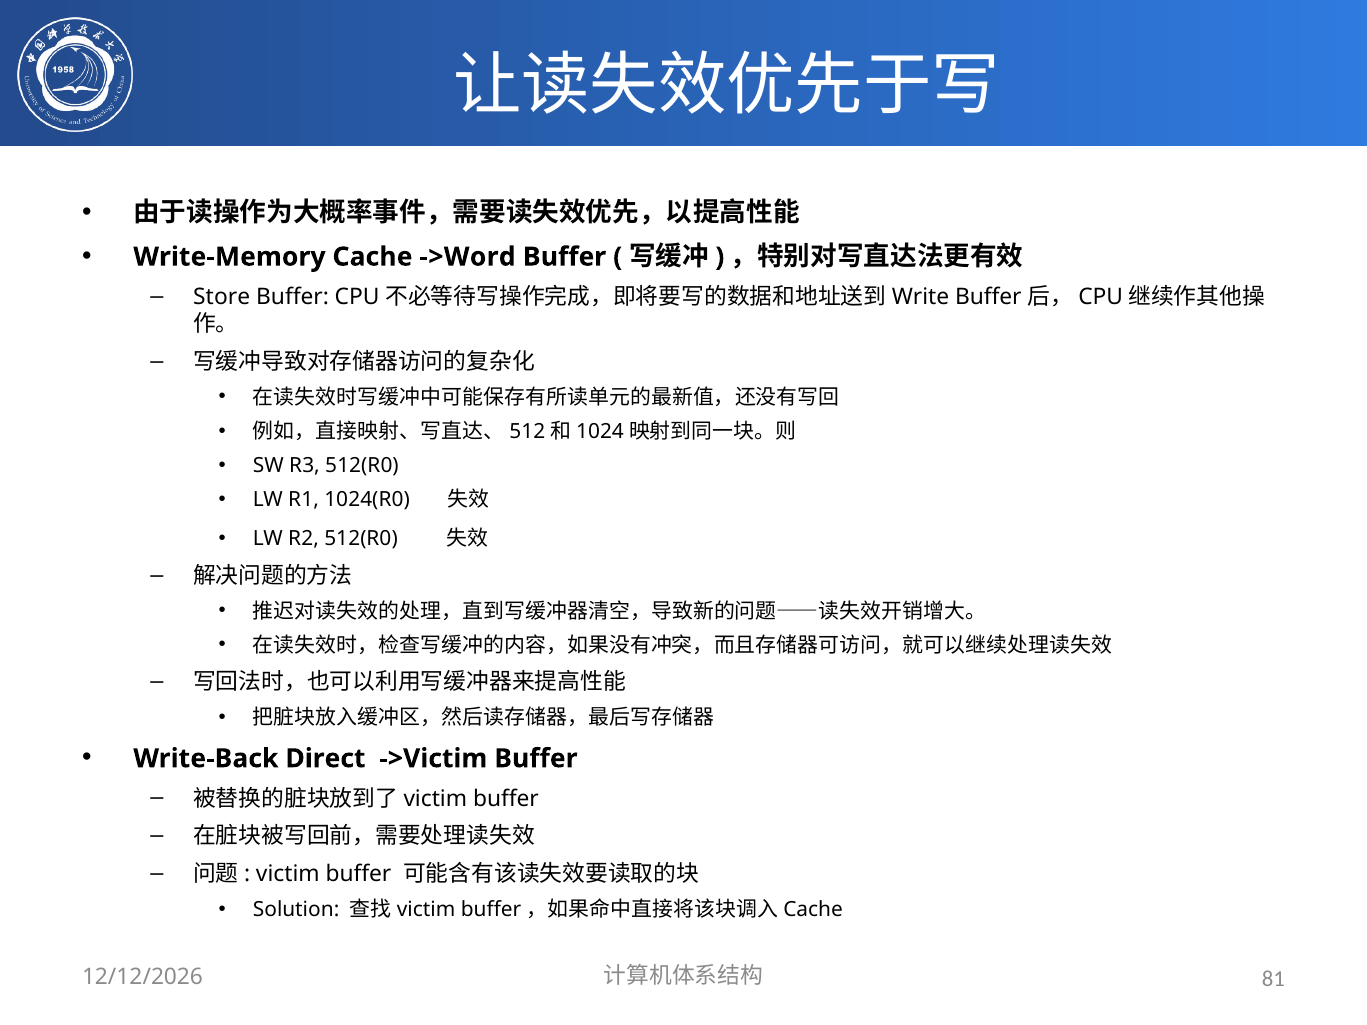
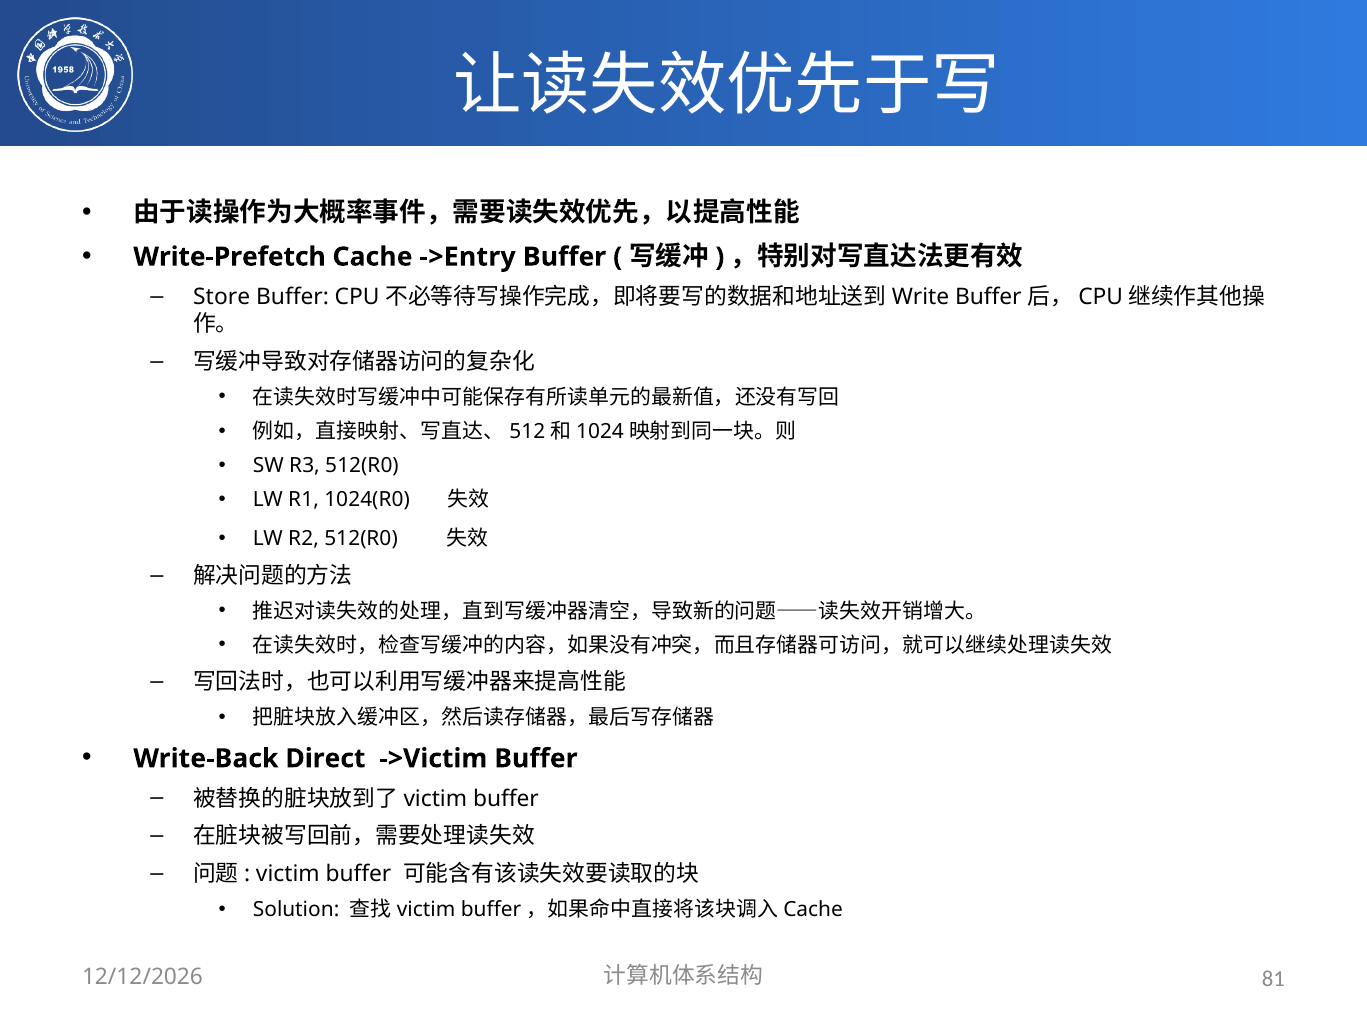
Write-Memory: Write-Memory -> Write-Prefetch
->Word: ->Word -> ->Entry
